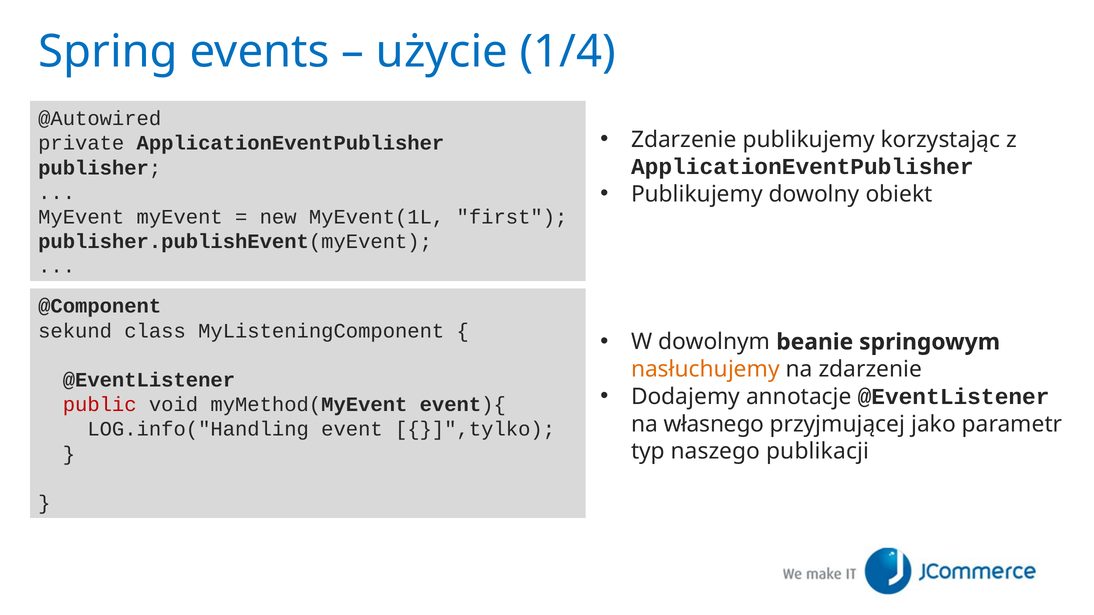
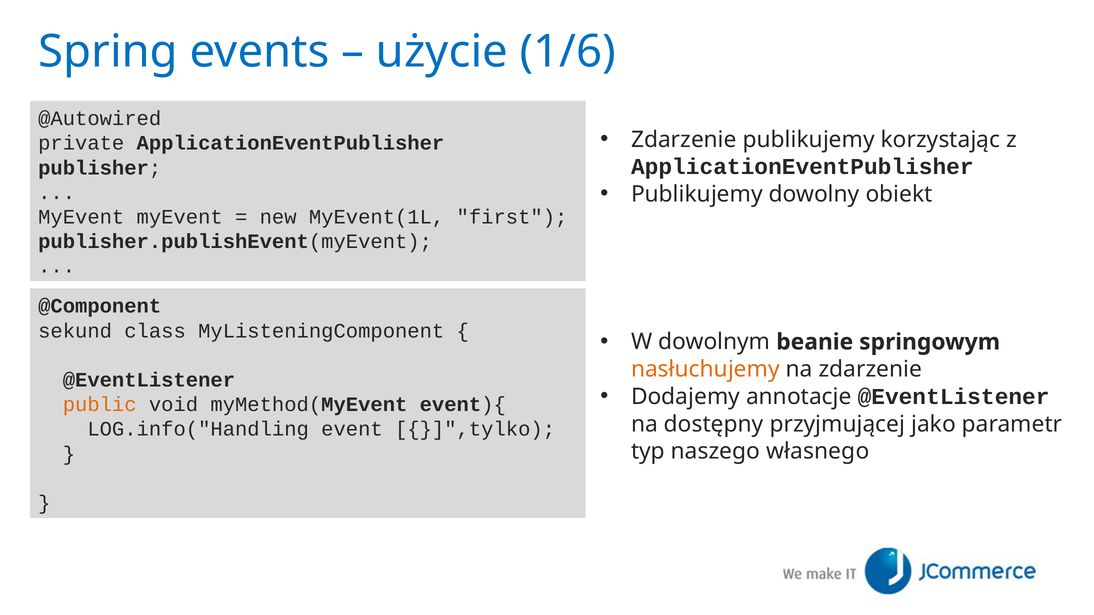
1/4: 1/4 -> 1/6
public colour: red -> orange
własnego: własnego -> dostępny
publikacji: publikacji -> własnego
